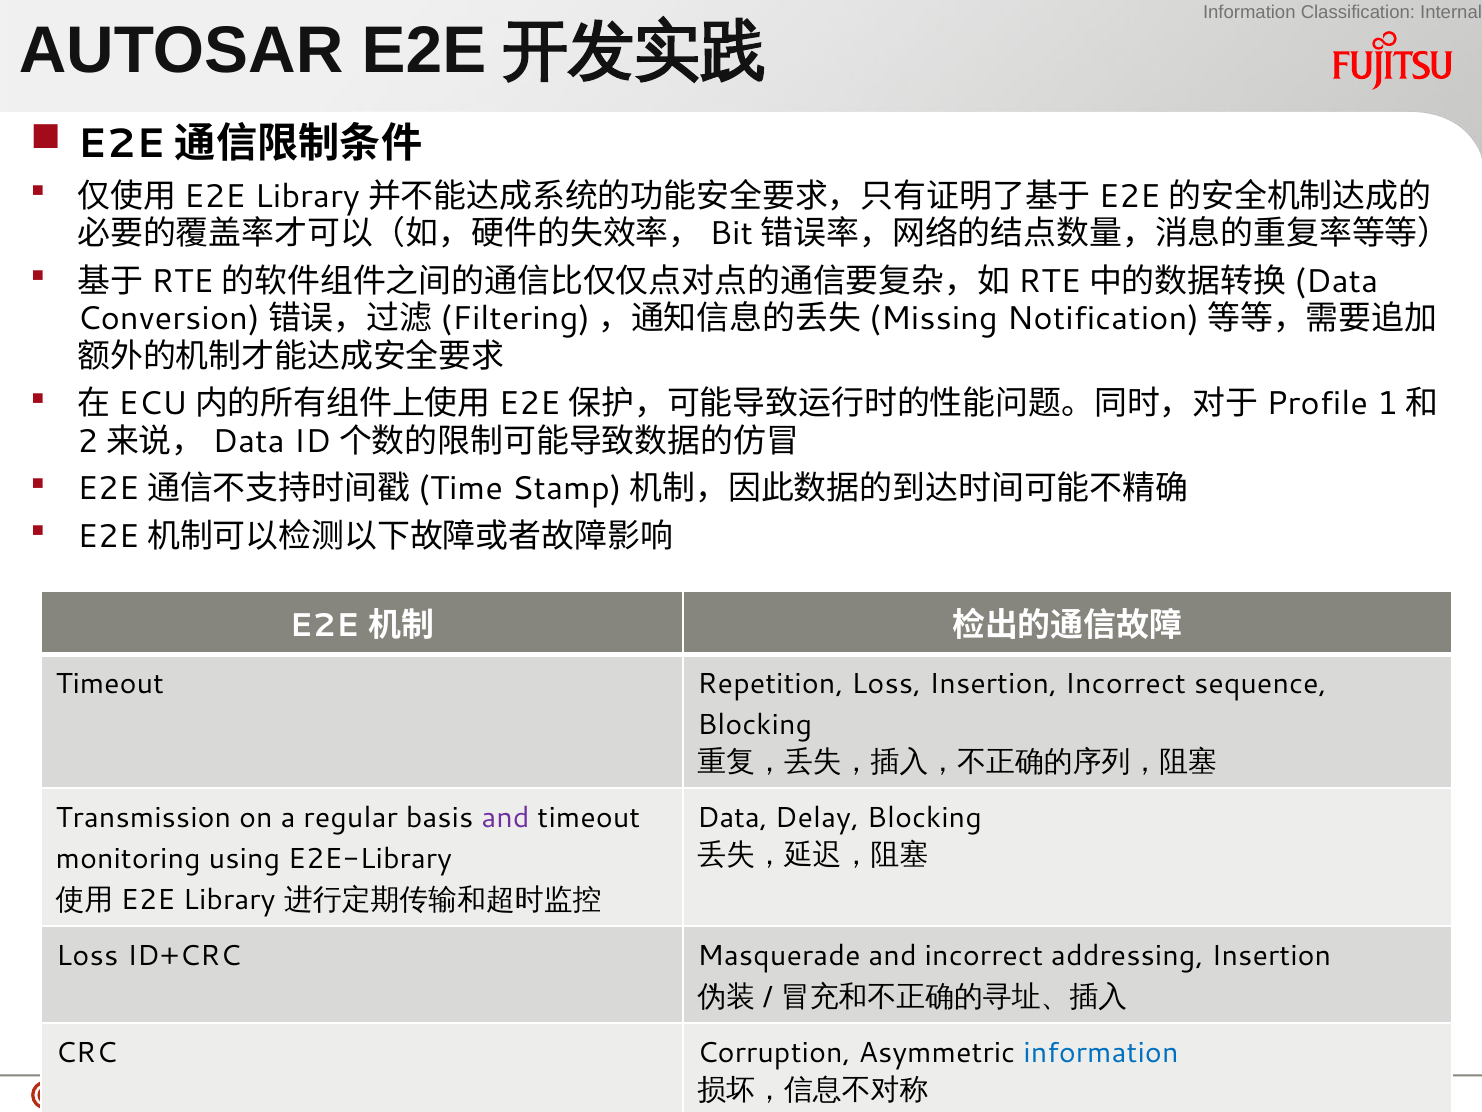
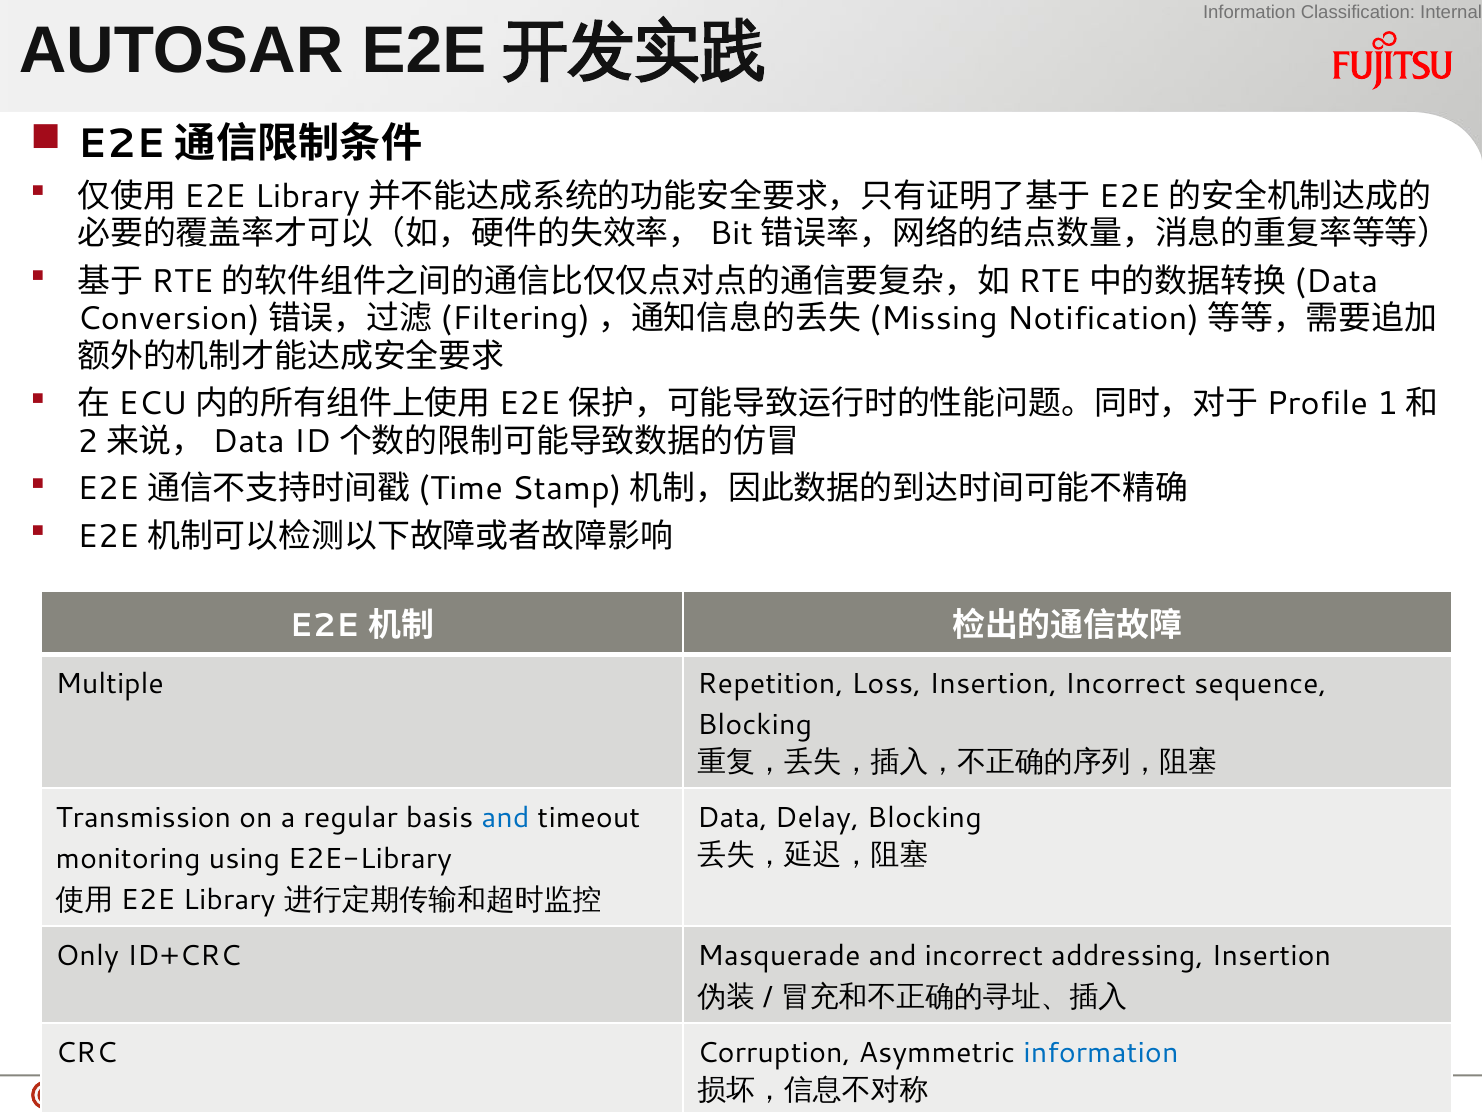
Timeout at (110, 684): Timeout -> Multiple
and at (505, 817) colour: purple -> blue
Loss at (87, 955): Loss -> Only
